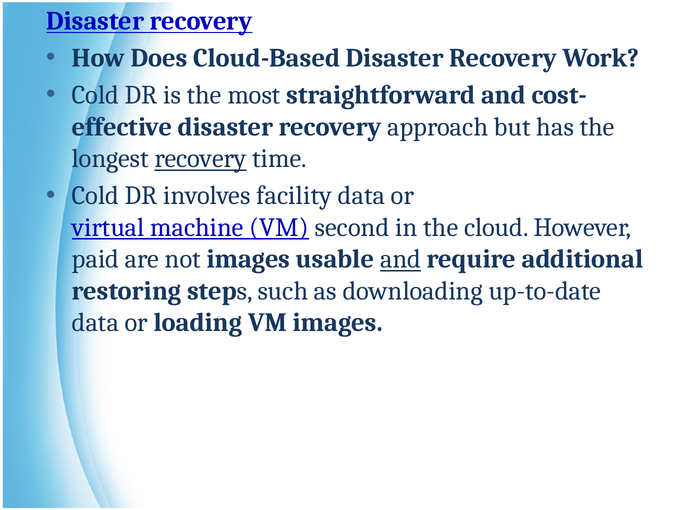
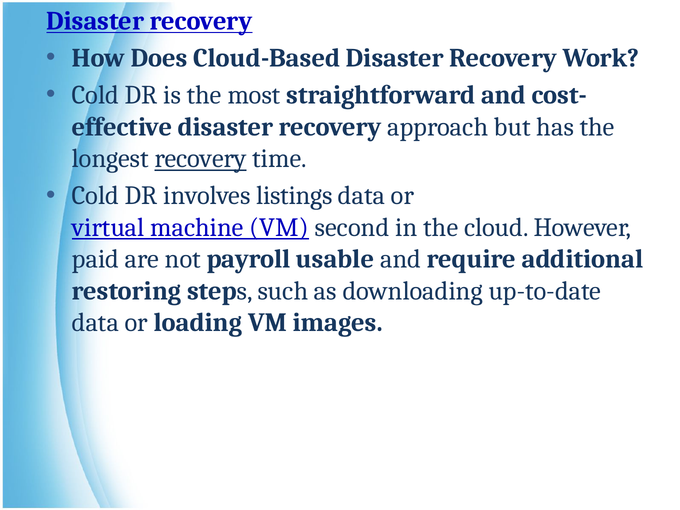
facility: facility -> listings
not images: images -> payroll
and at (401, 259) underline: present -> none
